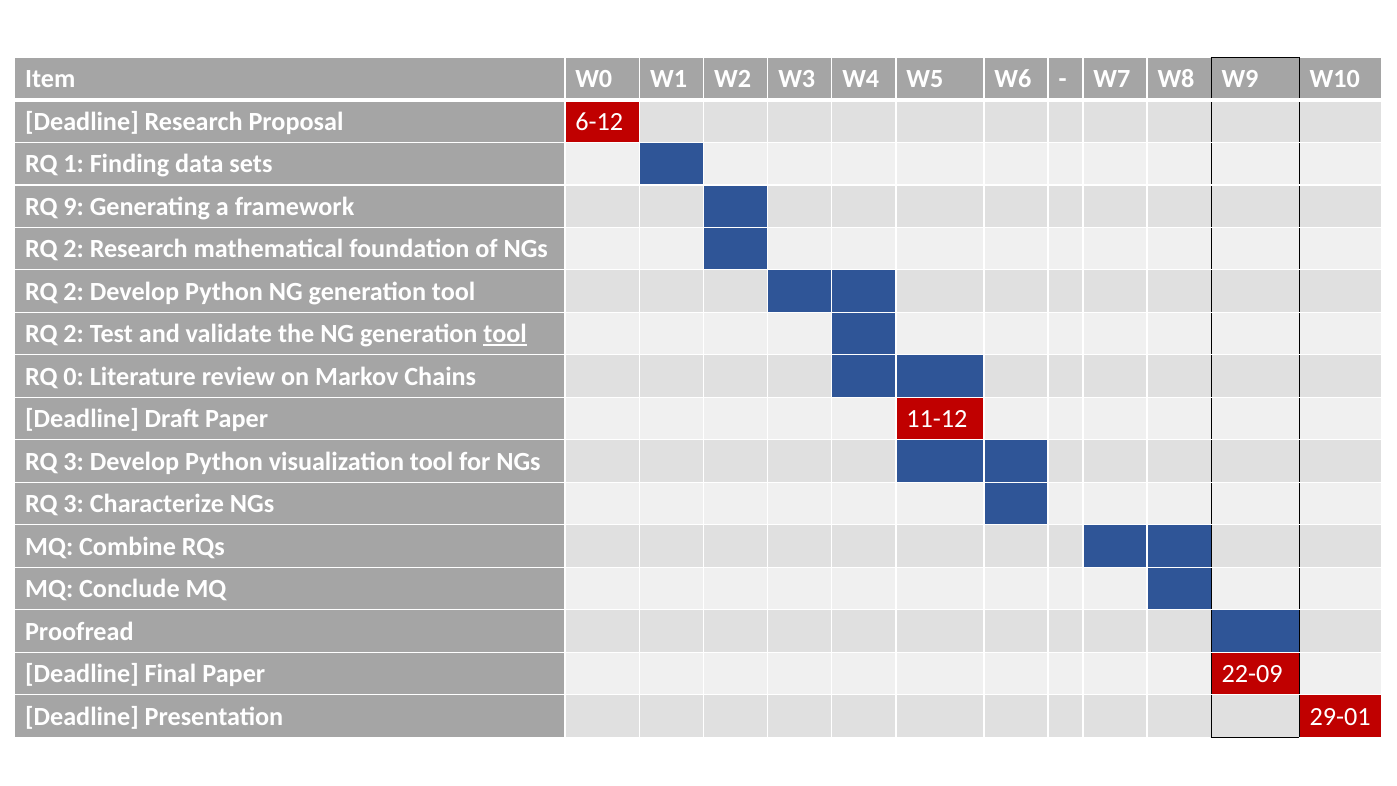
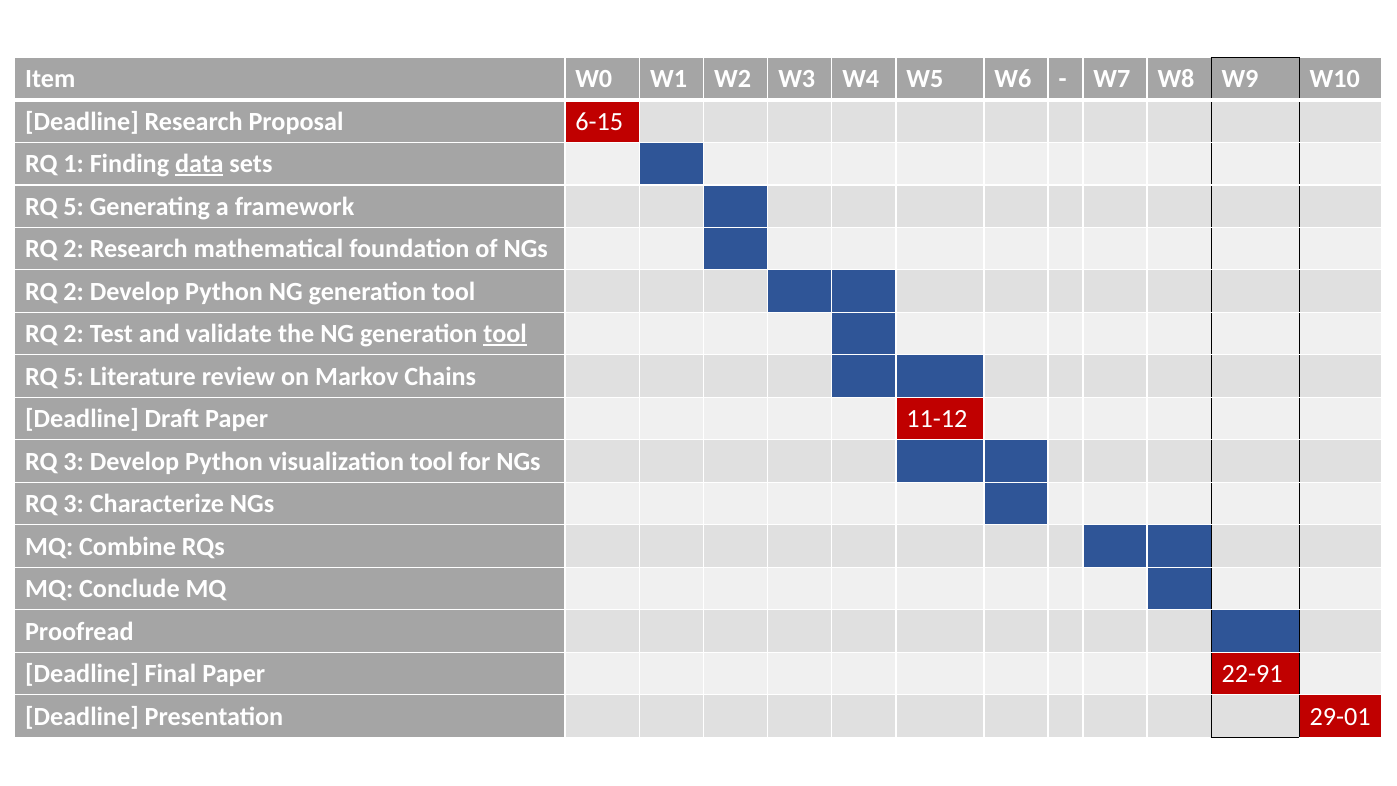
6-12: 6-12 -> 6-15
data underline: none -> present
9 at (74, 206): 9 -> 5
0 at (74, 376): 0 -> 5
22-09: 22-09 -> 22-91
